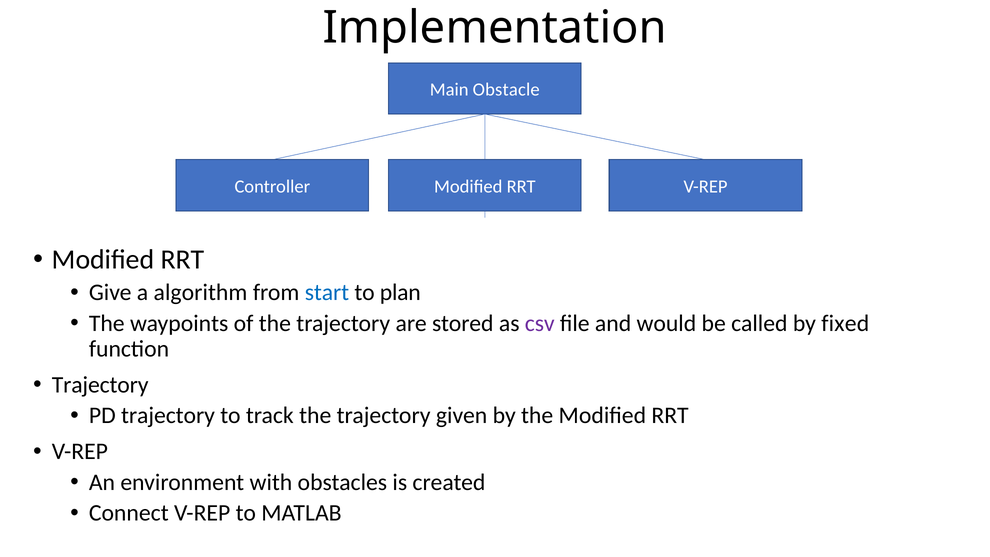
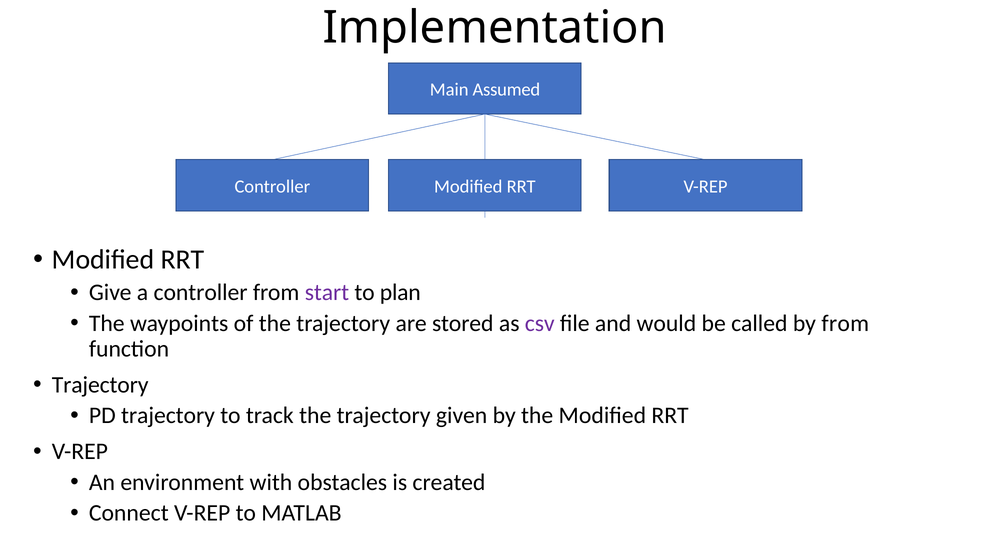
Obstacle: Obstacle -> Assumed
a algorithm: algorithm -> controller
start colour: blue -> purple
by fixed: fixed -> from
